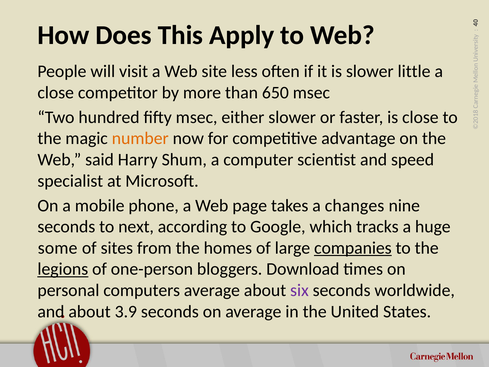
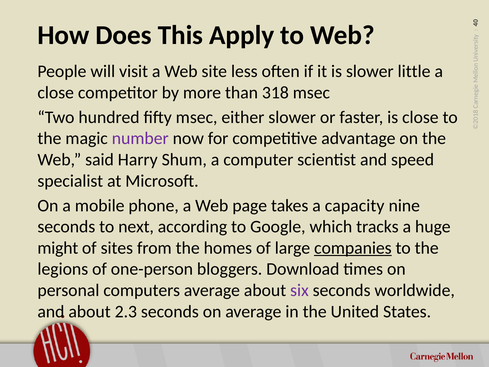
650: 650 -> 318
number colour: orange -> purple
changes: changes -> capacity
some: some -> might
legions underline: present -> none
3.9: 3.9 -> 2.3
